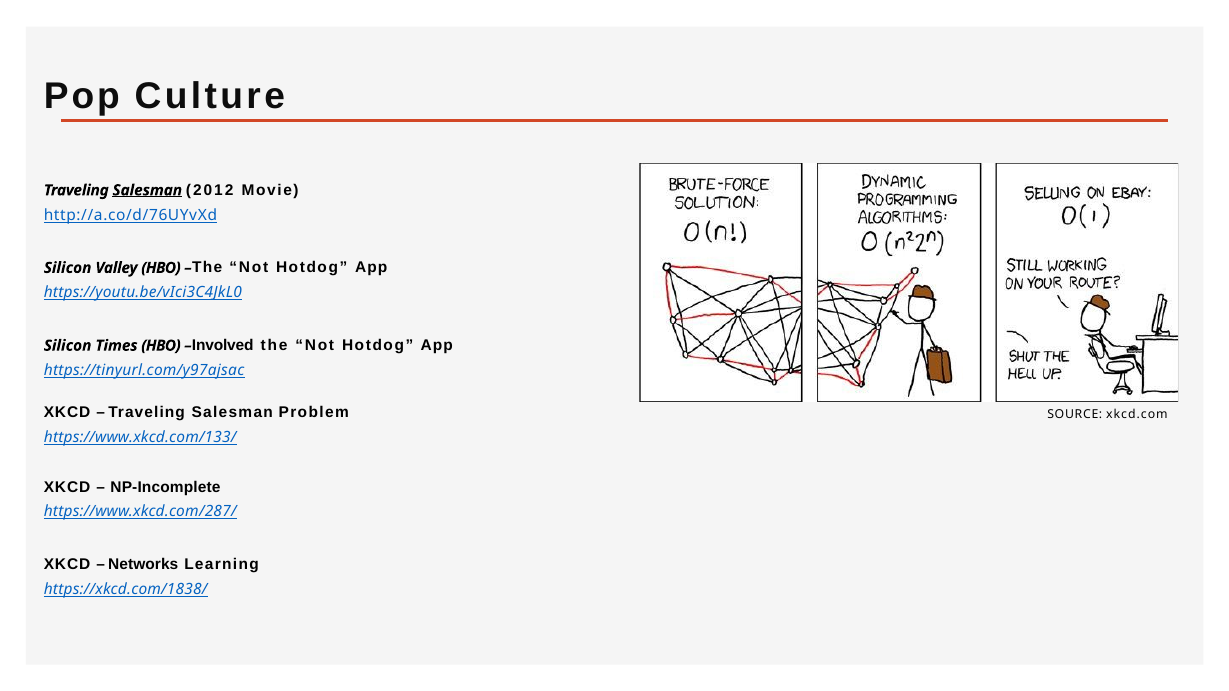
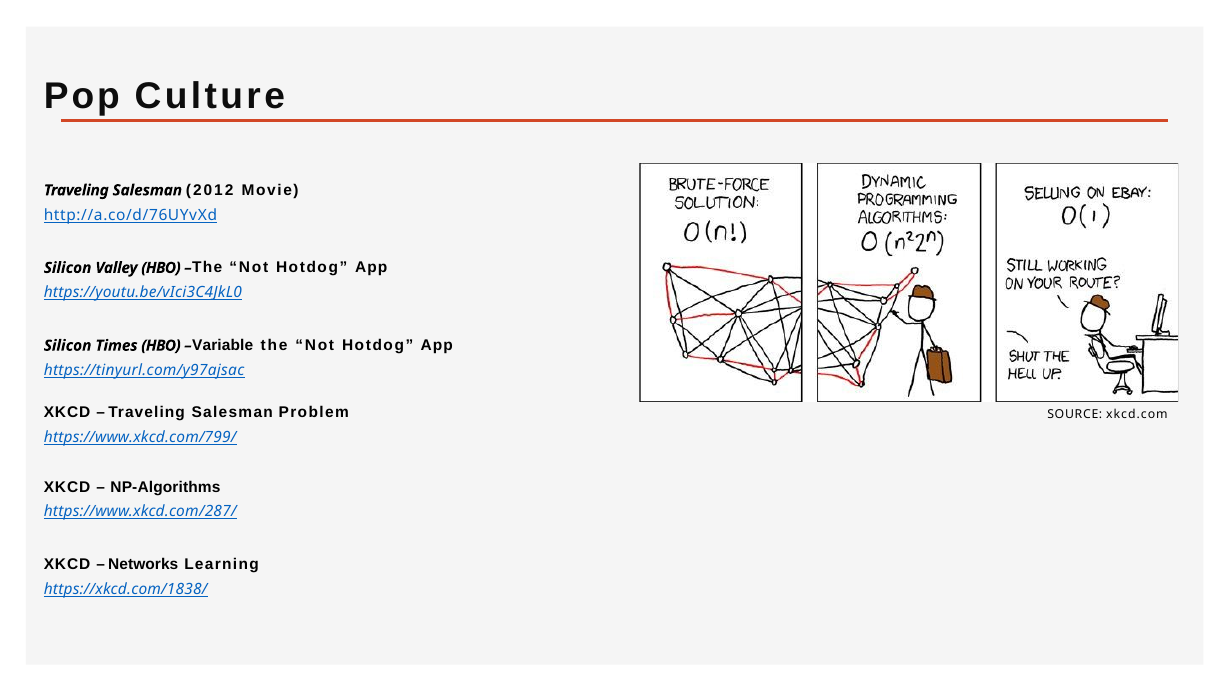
Salesman at (147, 190) underline: present -> none
Involved: Involved -> Variable
https://www.xkcd.com/133/: https://www.xkcd.com/133/ -> https://www.xkcd.com/799/
NP-Incomplete: NP-Incomplete -> NP-Algorithms
